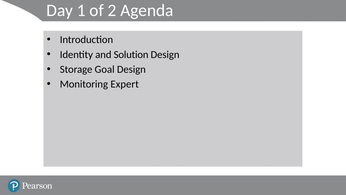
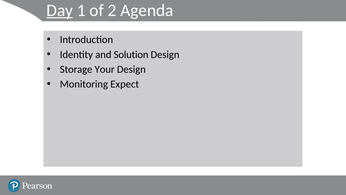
Day underline: none -> present
Goal: Goal -> Your
Expert: Expert -> Expect
